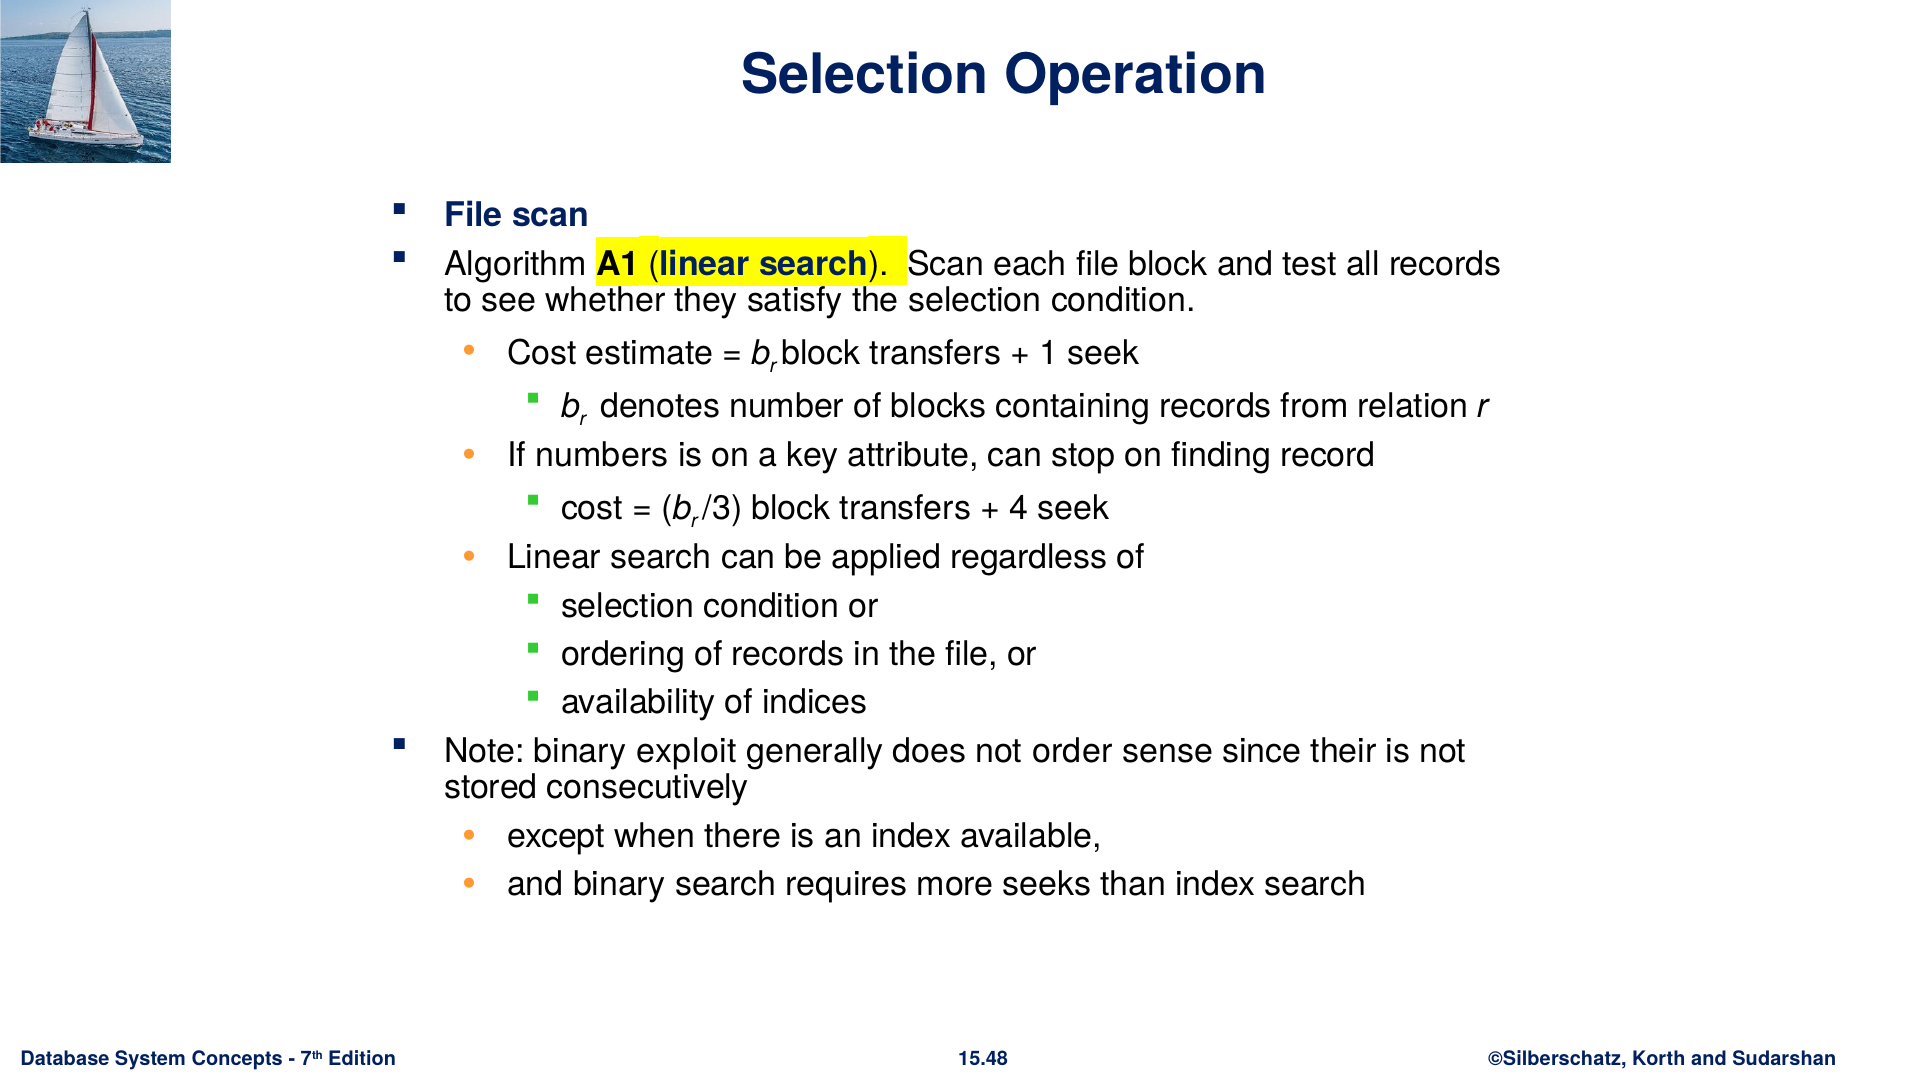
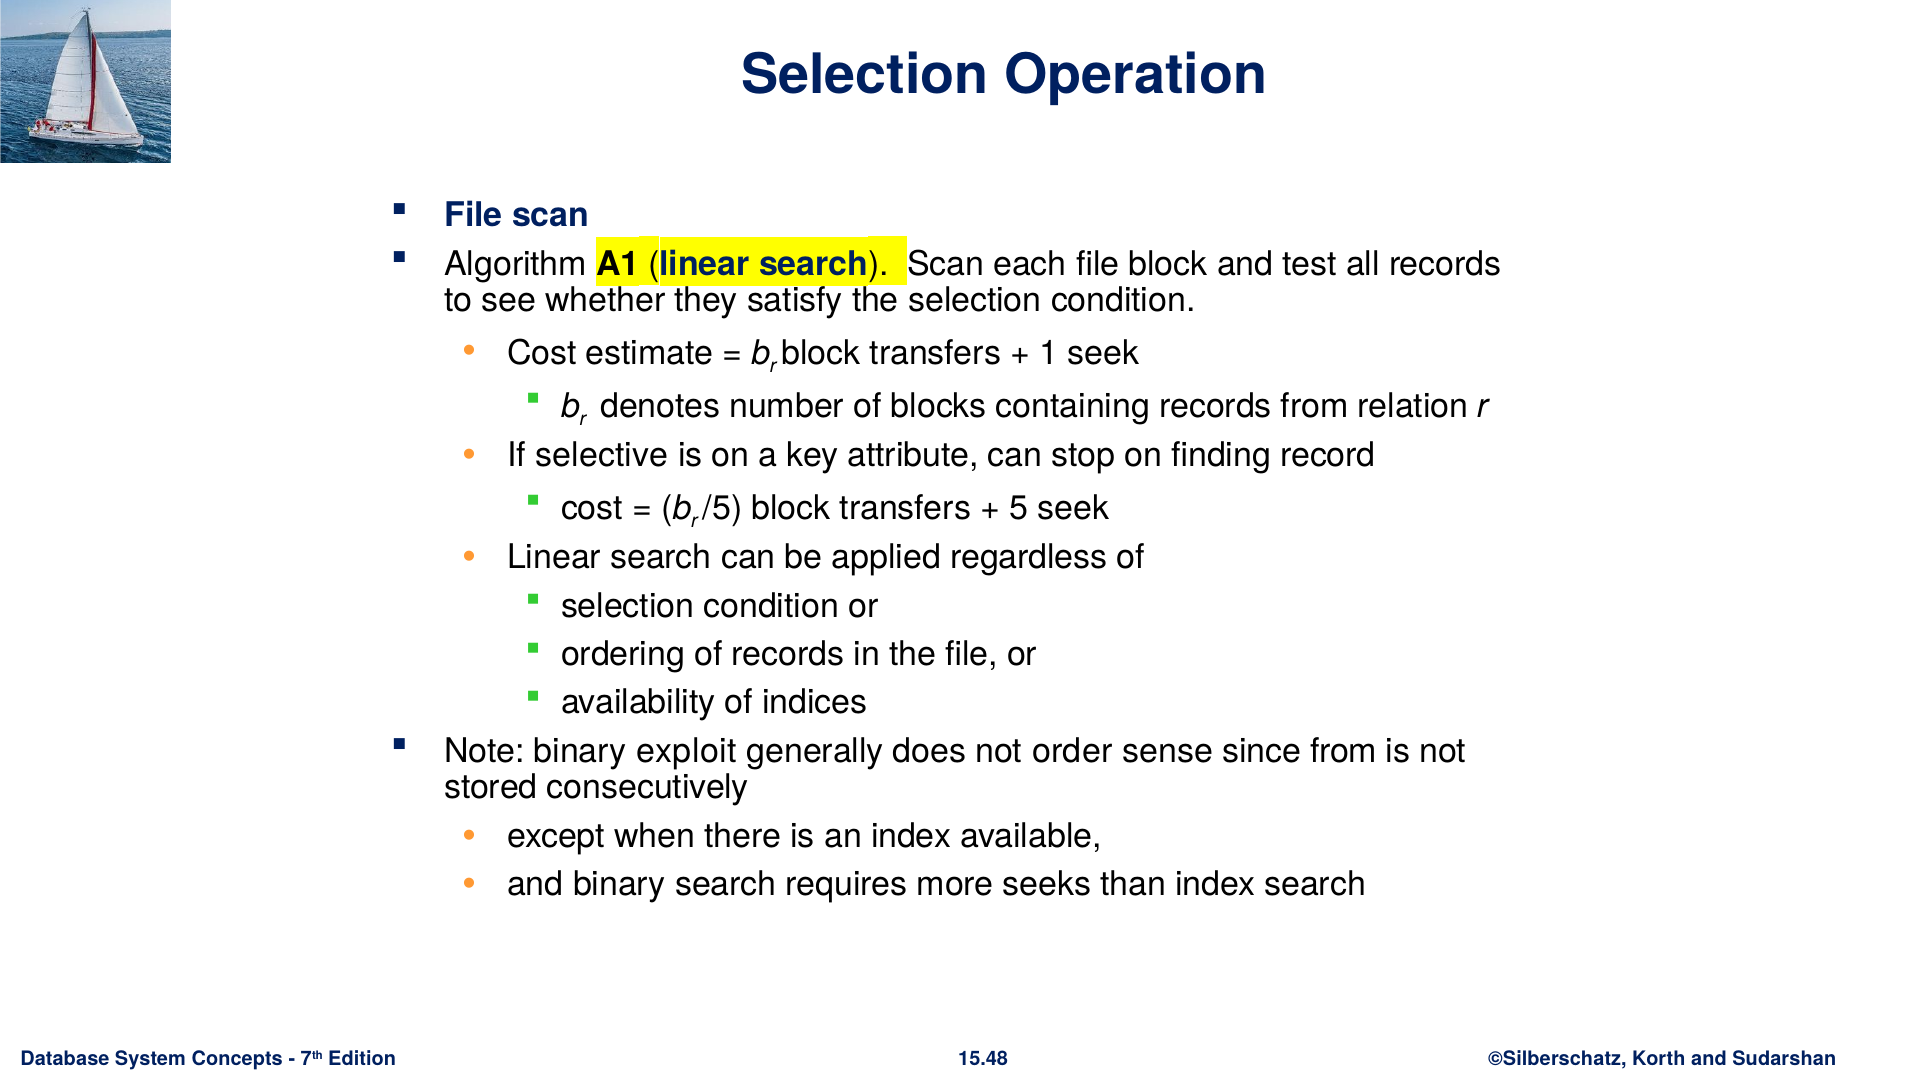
numbers: numbers -> selective
/3: /3 -> /5
4: 4 -> 5
since their: their -> from
